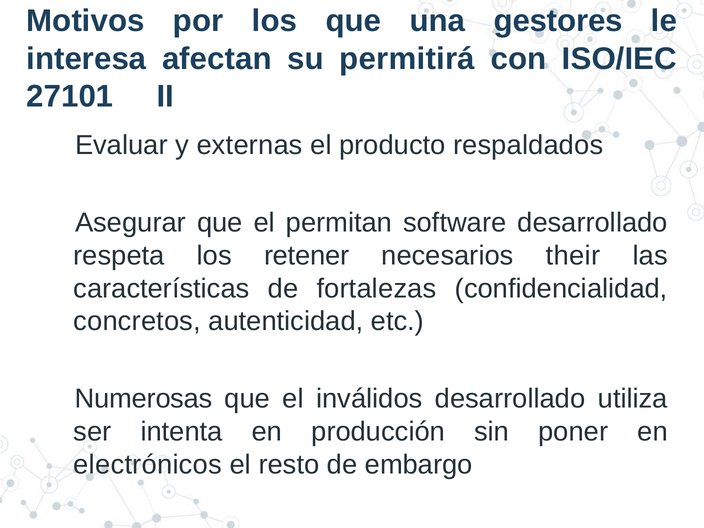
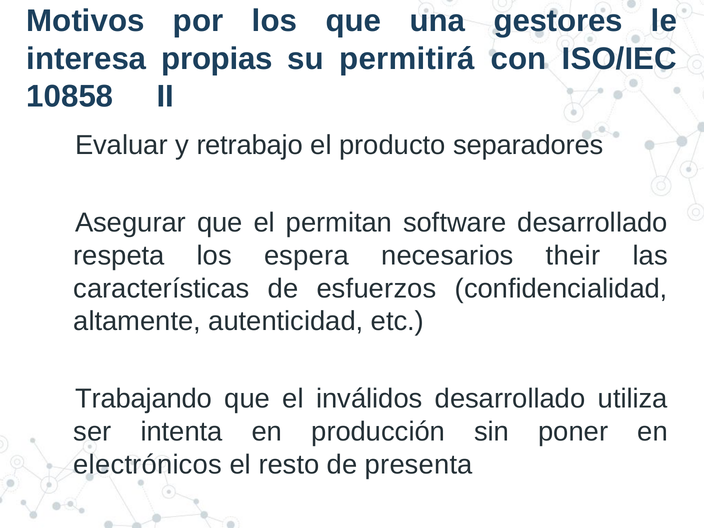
afectan: afectan -> propias
27101: 27101 -> 10858
externas: externas -> retrabajo
respaldados: respaldados -> separadores
retener: retener -> espera
fortalezas: fortalezas -> esfuerzos
concretos: concretos -> altamente
Numerosas: Numerosas -> Trabajando
embargo: embargo -> presenta
